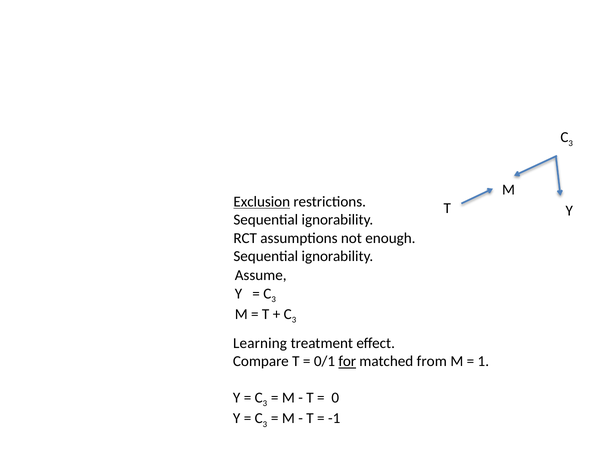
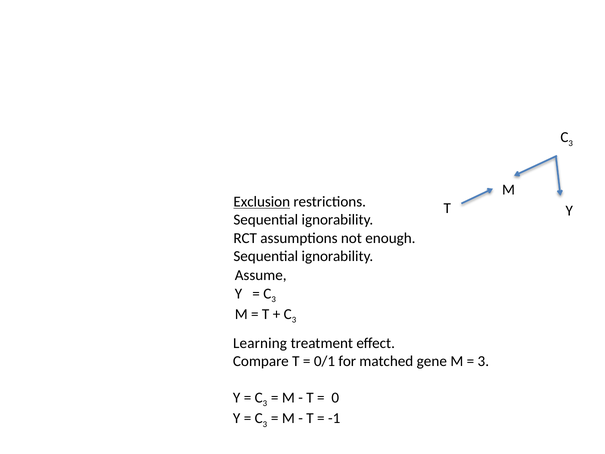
for underline: present -> none
from: from -> gene
1 at (483, 361): 1 -> 3
